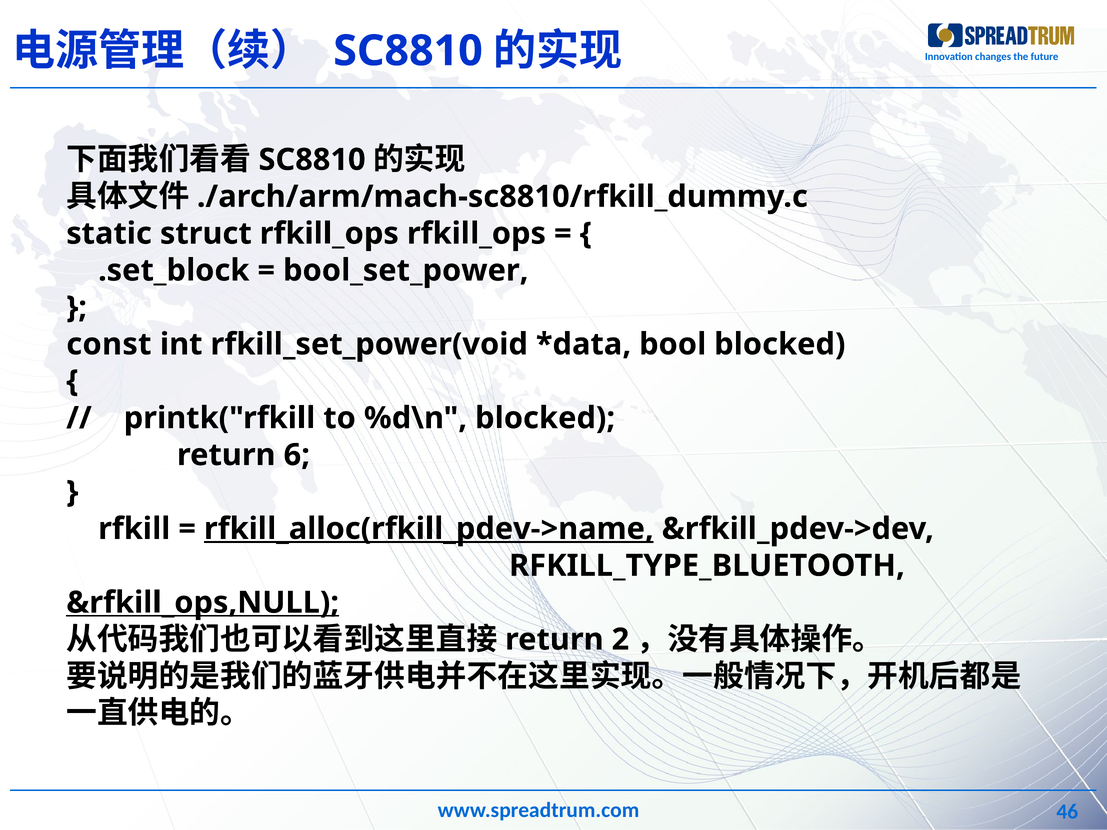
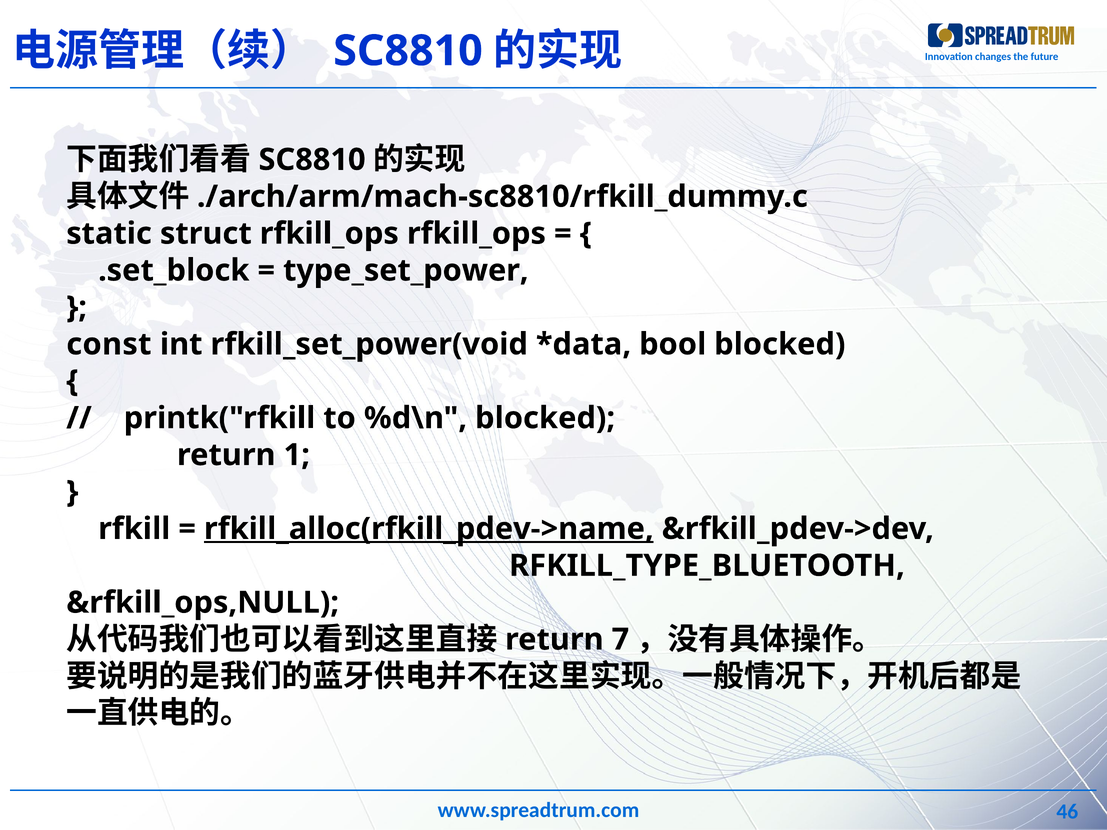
bool_set_power: bool_set_power -> type_set_power
6: 6 -> 1
&rfkill_ops,NULL underline: present -> none
2: 2 -> 7
